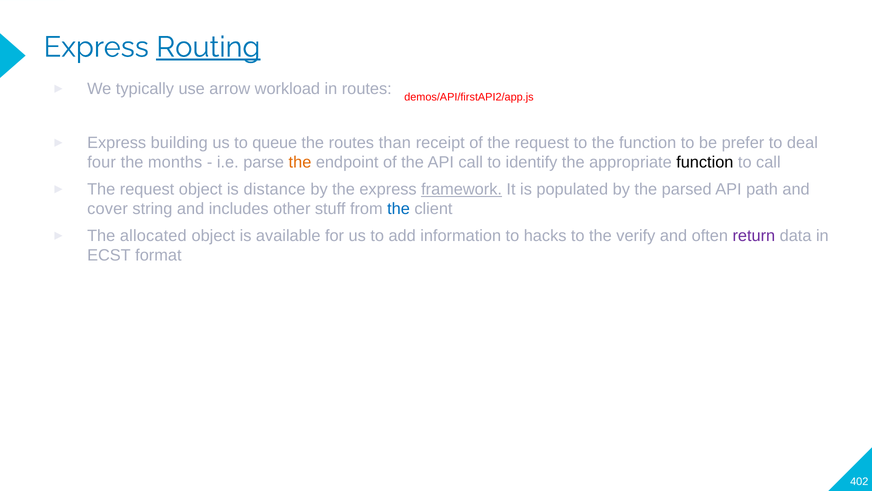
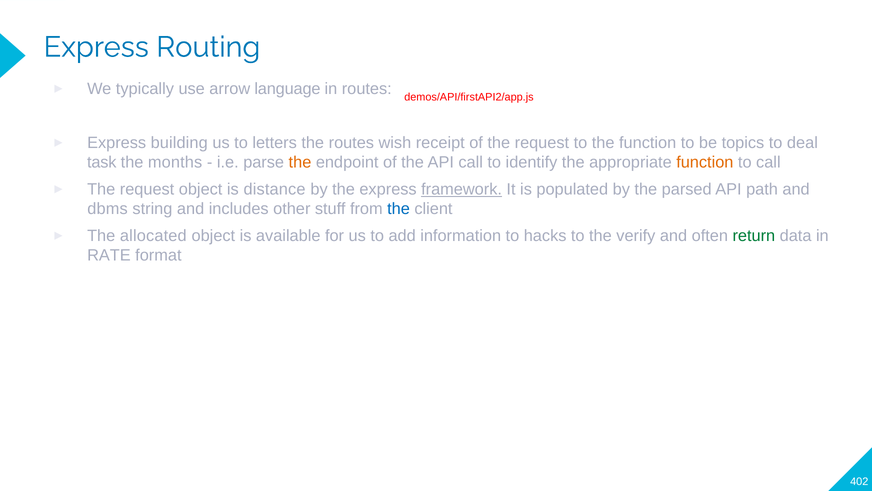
Routing underline: present -> none
workload: workload -> language
queue: queue -> letters
than: than -> wish
prefer: prefer -> topics
four: four -> task
function at (705, 162) colour: black -> orange
cover: cover -> dbms
return colour: purple -> green
ECST: ECST -> RATE
